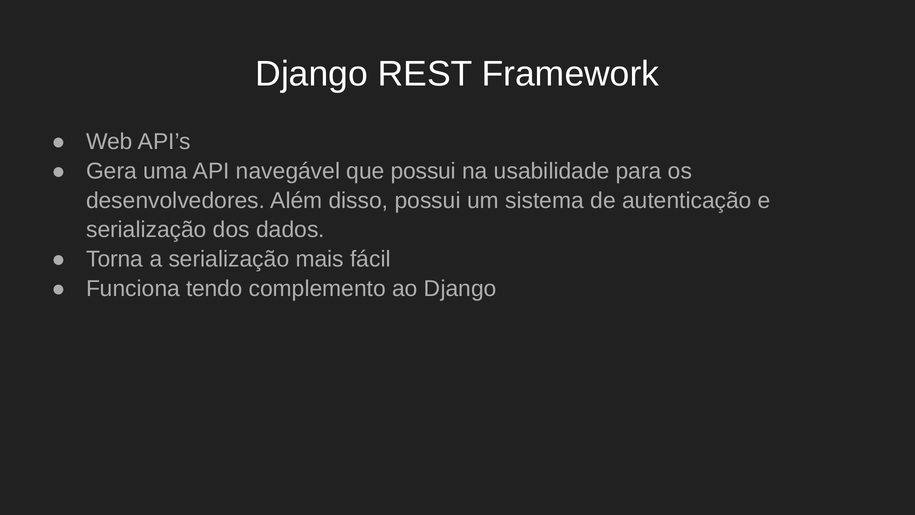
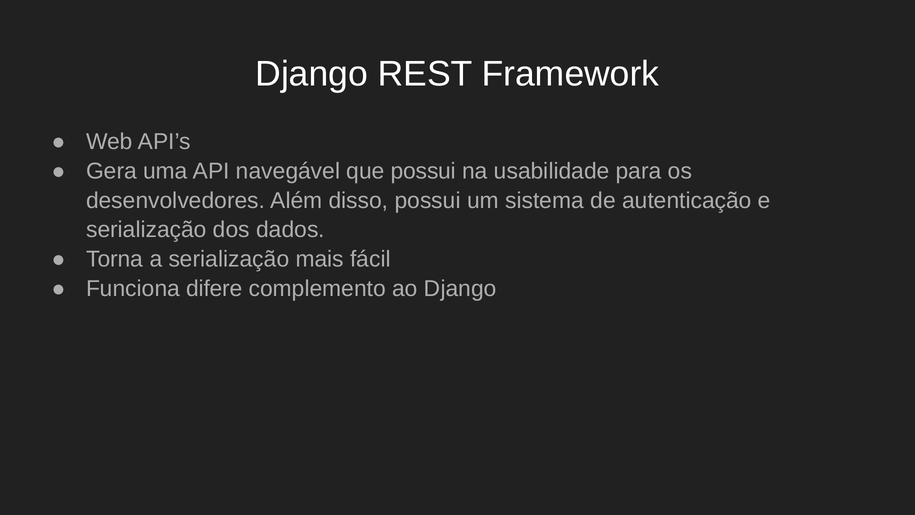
tendo: tendo -> difere
